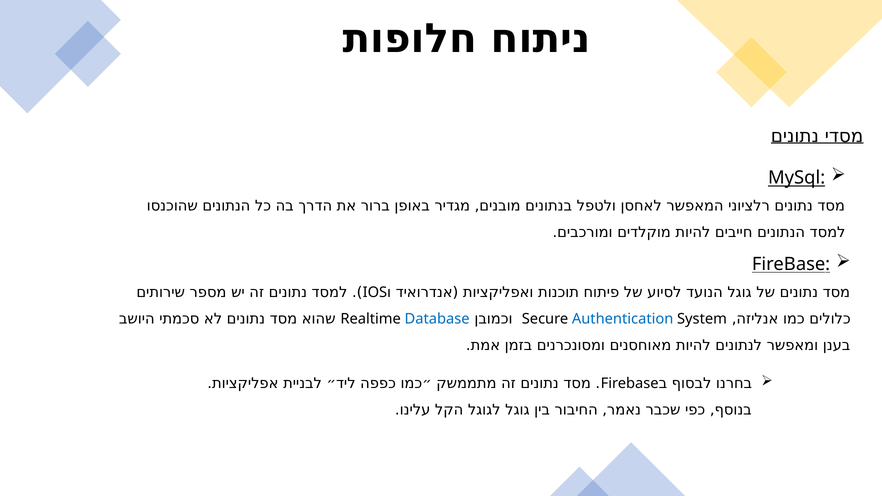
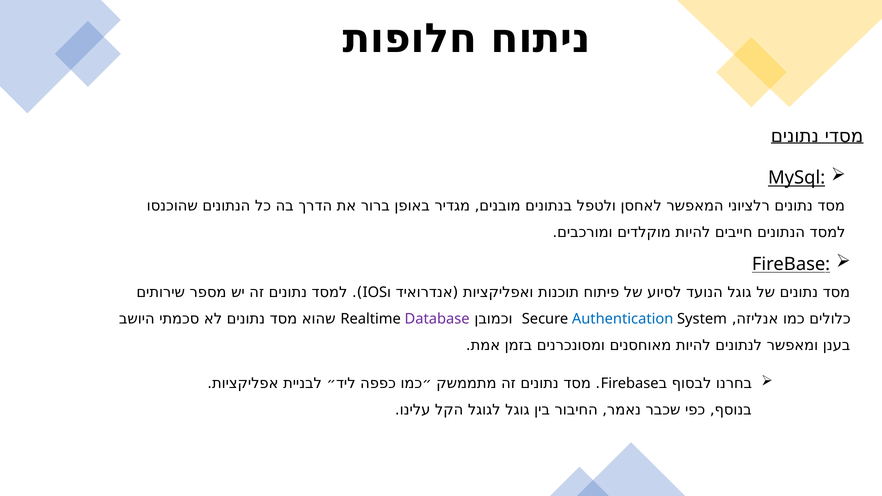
Database colour: blue -> purple
